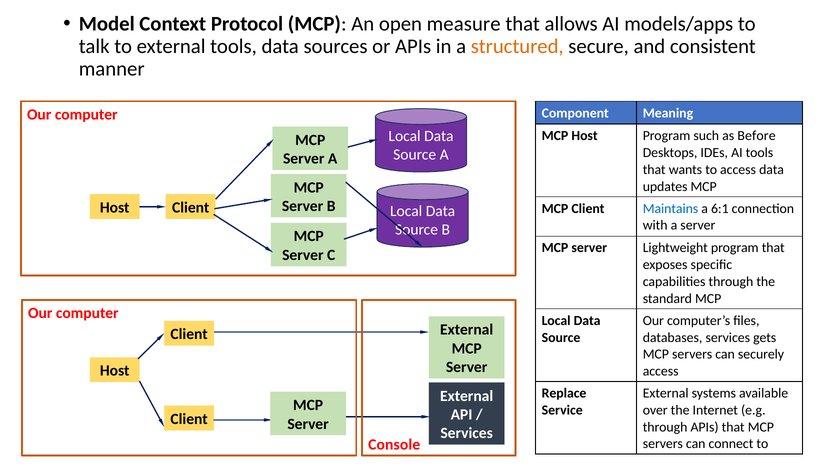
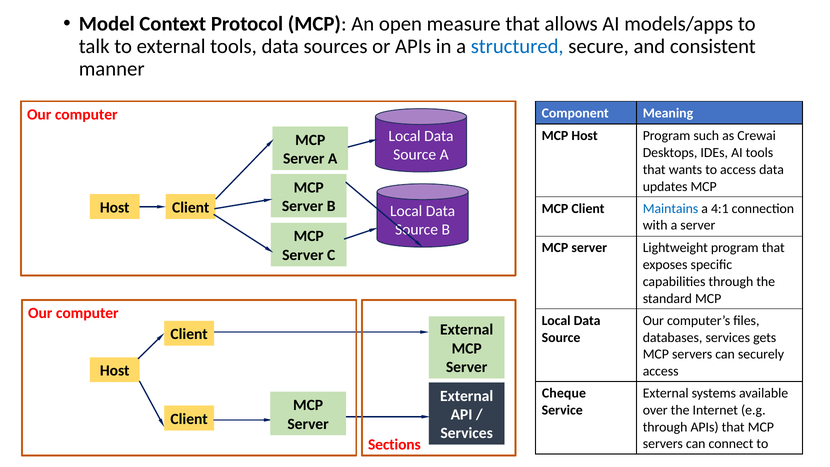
structured colour: orange -> blue
Before: Before -> Crewai
6:1: 6:1 -> 4:1
Replace: Replace -> Cheque
Console: Console -> Sections
